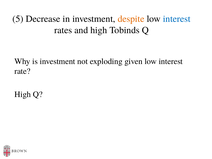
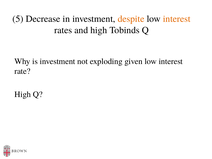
interest at (177, 19) colour: blue -> orange
